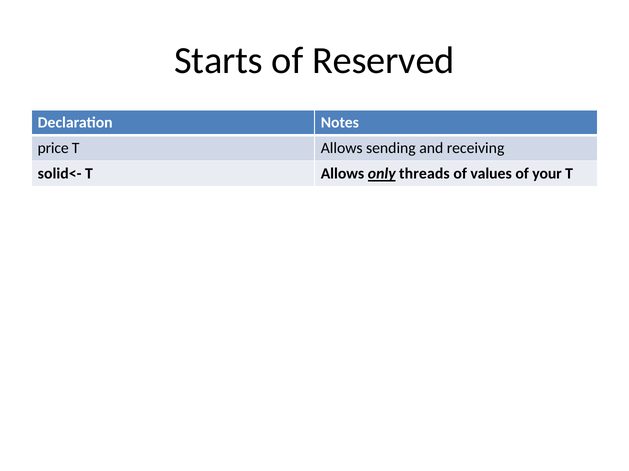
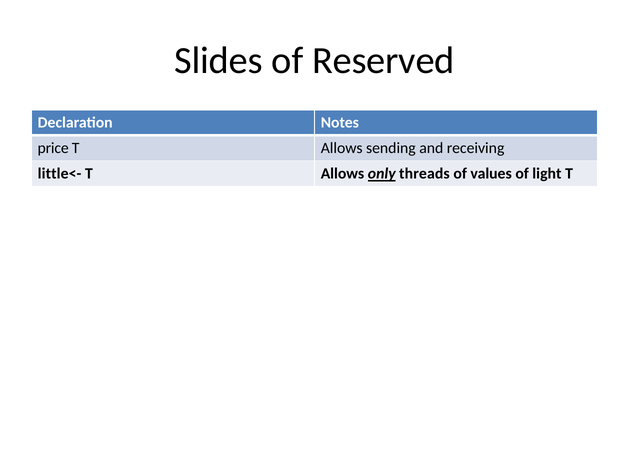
Starts: Starts -> Slides
solid<-: solid<- -> little<-
your: your -> light
